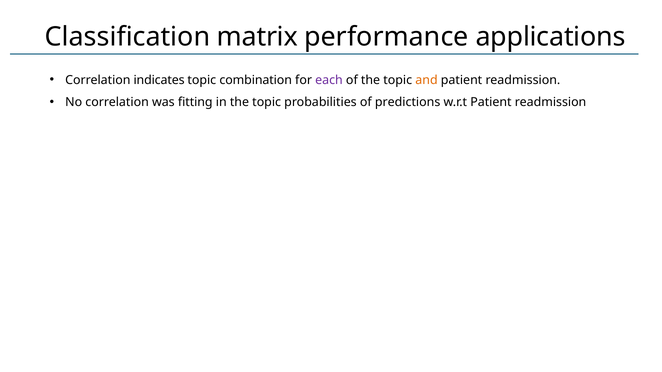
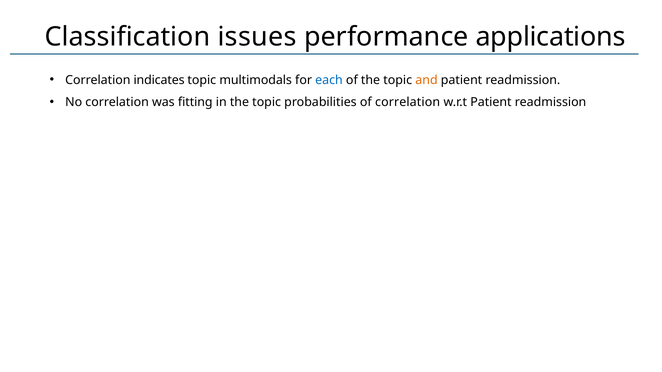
matrix: matrix -> issues
combination: combination -> multimodals
each colour: purple -> blue
of predictions: predictions -> correlation
